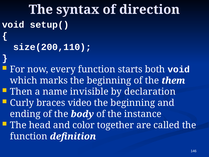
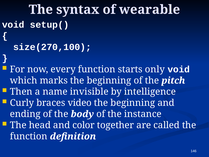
direction: direction -> wearable
size(200,110: size(200,110 -> size(270,100
both: both -> only
them: them -> pitch
declaration: declaration -> intelligence
